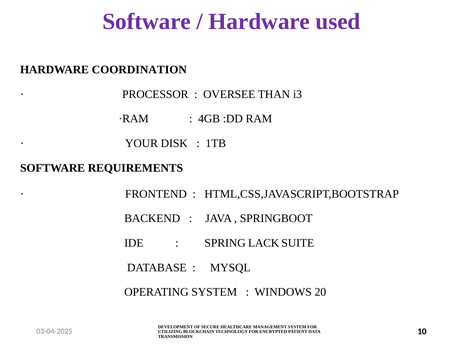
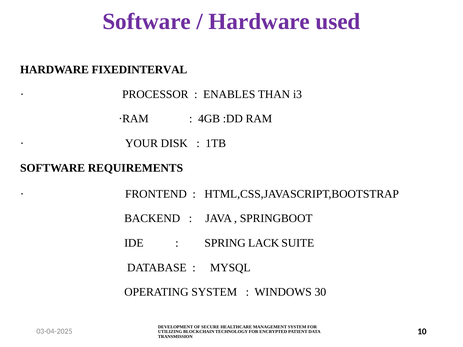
COORDINATION: COORDINATION -> FIXEDINTERVAL
OVERSEE: OVERSEE -> ENABLES
20: 20 -> 30
